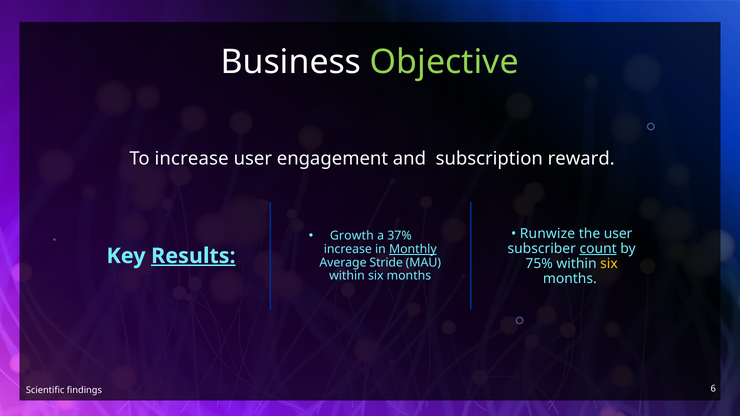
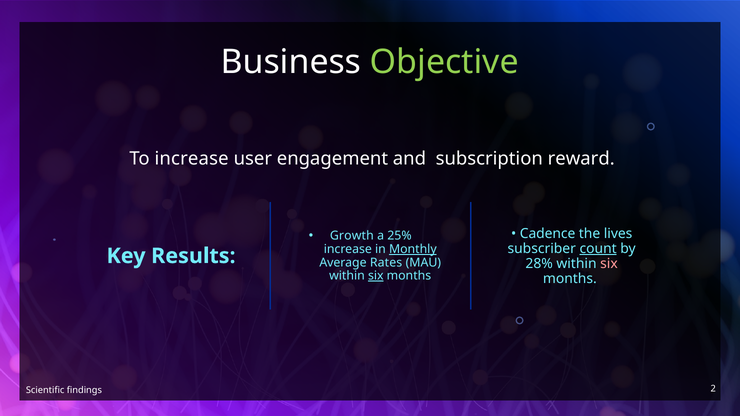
37%: 37% -> 25%
Runwize: Runwize -> Cadence
the user: user -> lives
Results underline: present -> none
Stride: Stride -> Rates
75%: 75% -> 28%
six at (609, 264) colour: yellow -> pink
six at (376, 276) underline: none -> present
6: 6 -> 2
